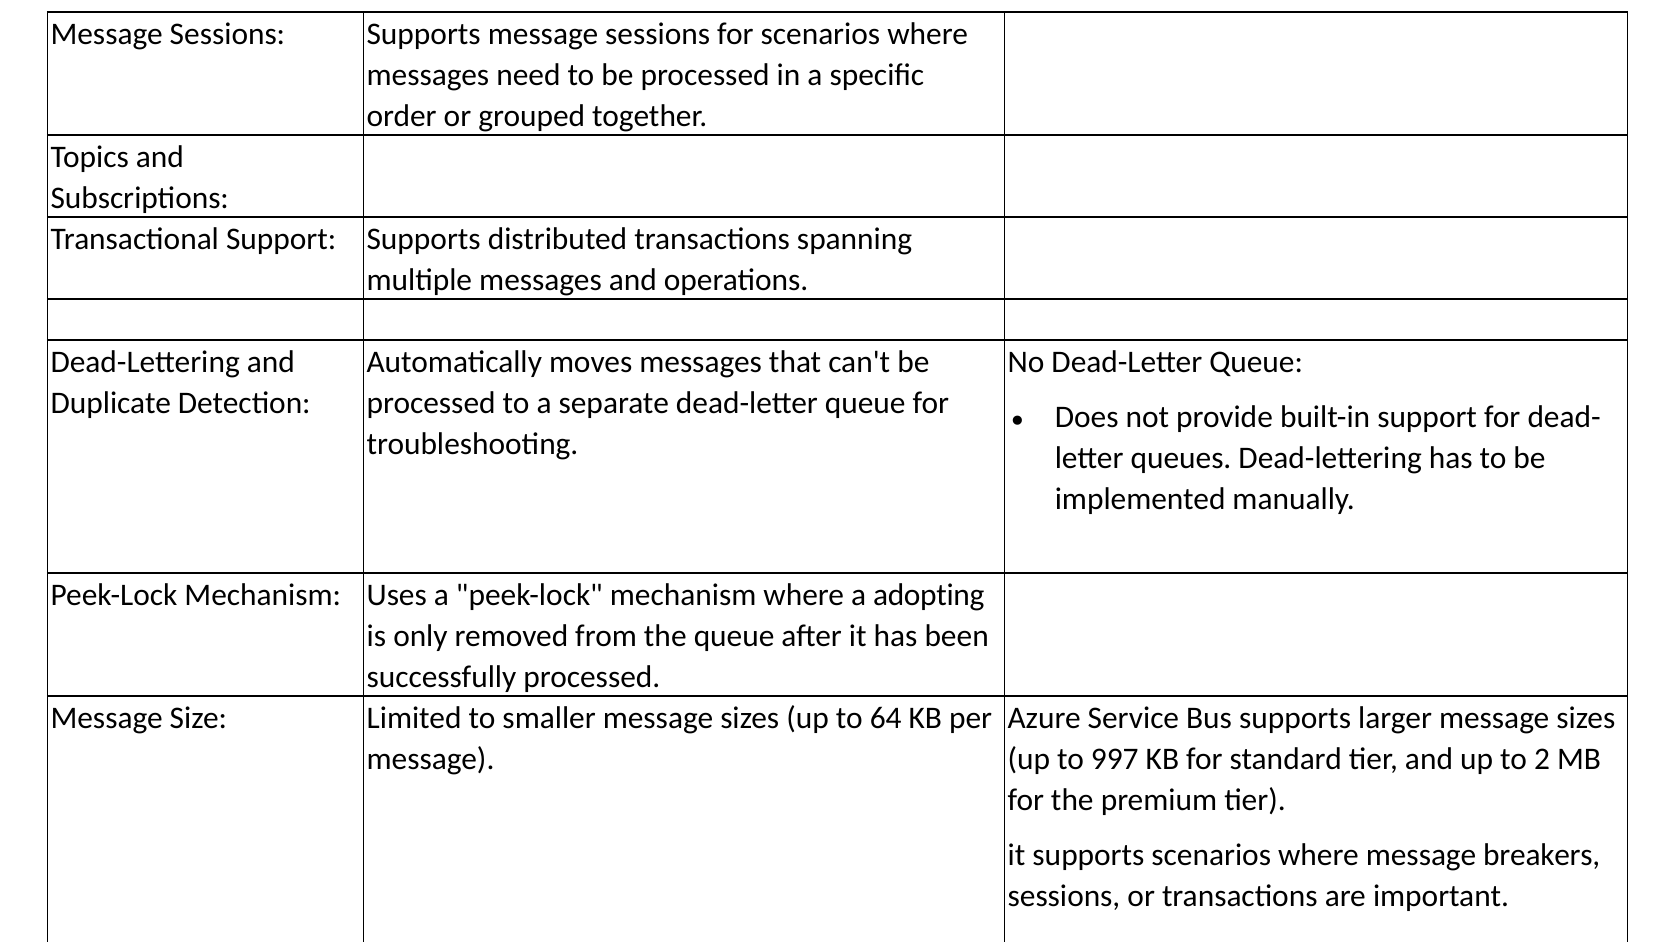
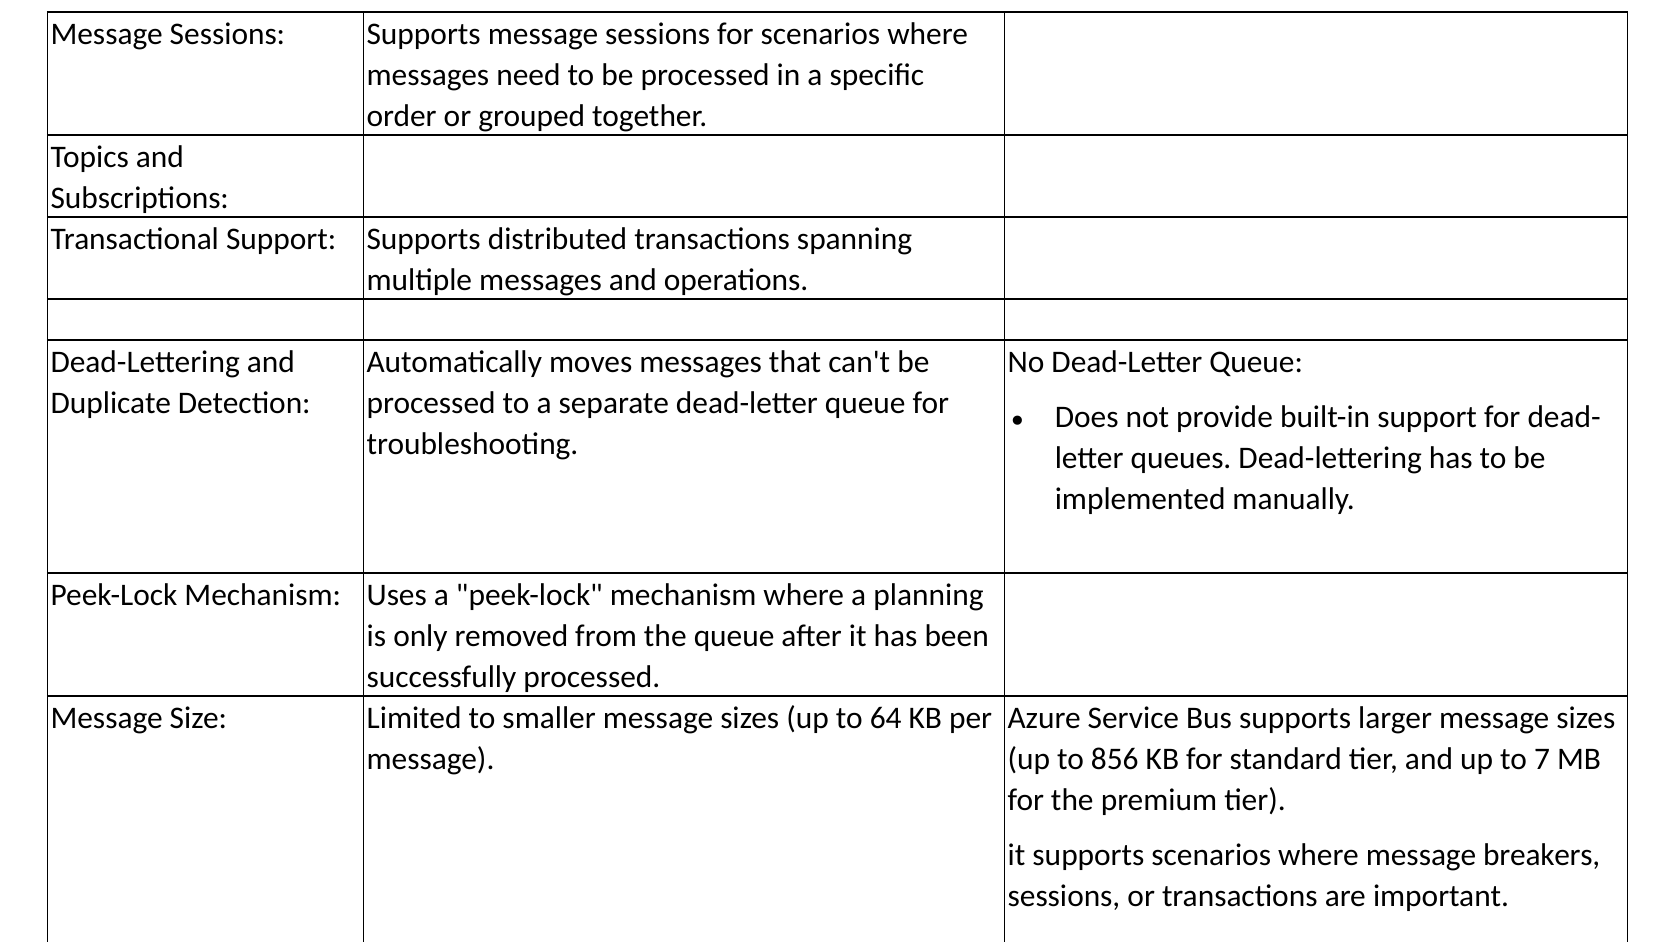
adopting: adopting -> planning
997: 997 -> 856
2: 2 -> 7
